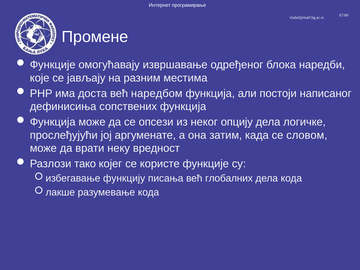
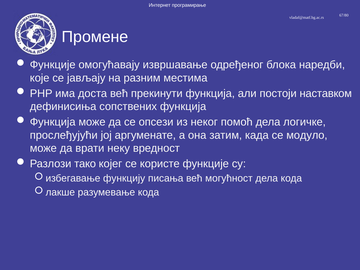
наредбом: наредбом -> прекинути
написаног: написаног -> наставком
опцију: опцију -> помоћ
словом: словом -> модуло
глобалних: глобалних -> могућност
